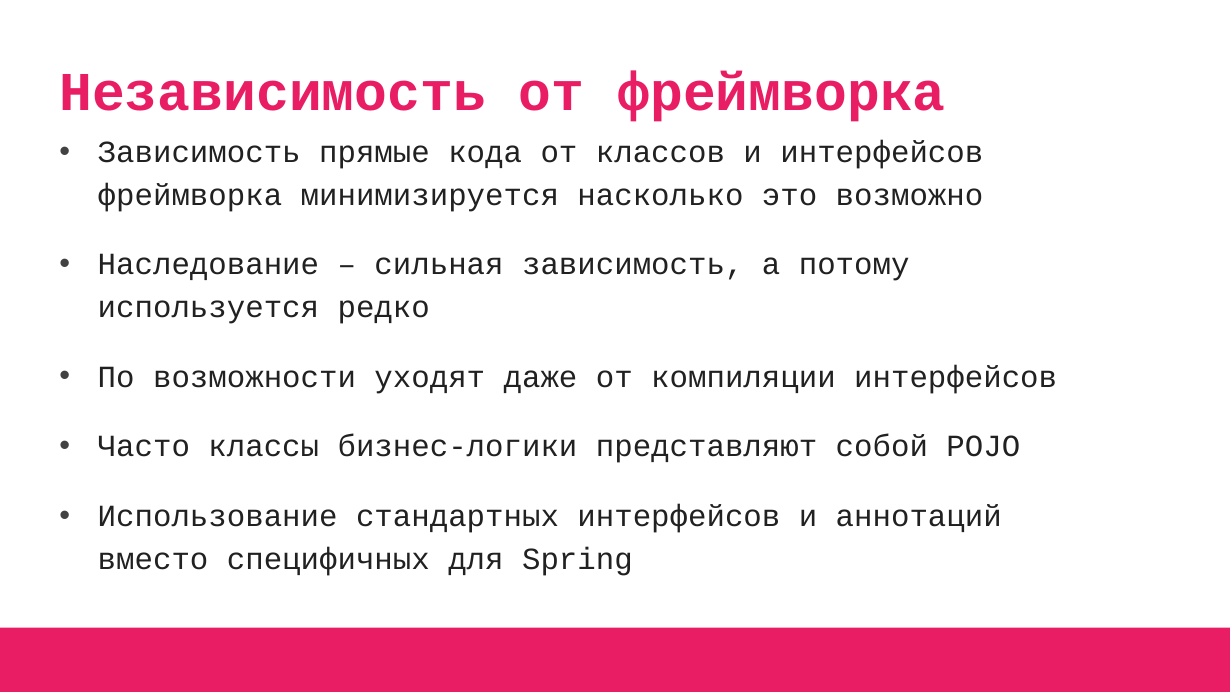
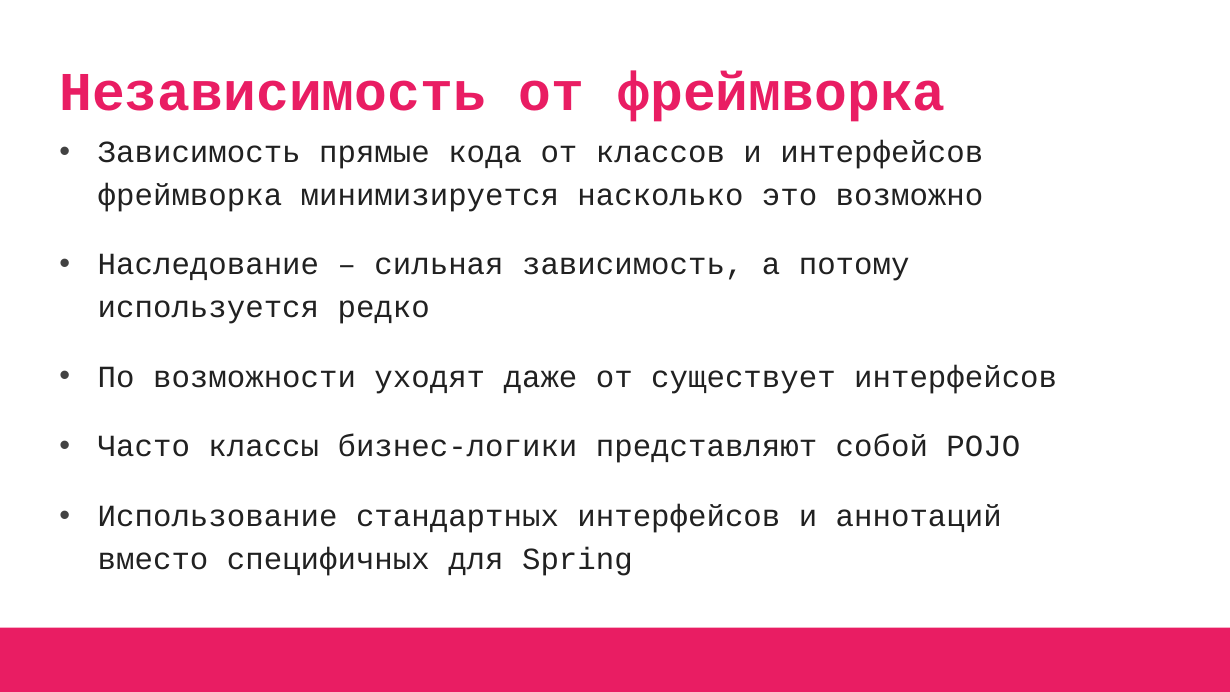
компиляции: компиляции -> существует
